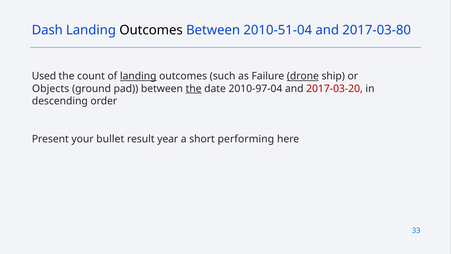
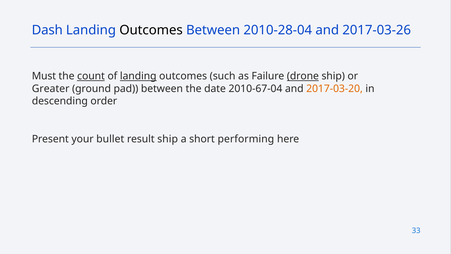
2010-51-04: 2010-51-04 -> 2010-28-04
2017-03-80: 2017-03-80 -> 2017-03-26
Used: Used -> Must
count underline: none -> present
Objects: Objects -> Greater
the at (194, 89) underline: present -> none
2010-97-04: 2010-97-04 -> 2010-67-04
2017-03-20 colour: red -> orange
result year: year -> ship
